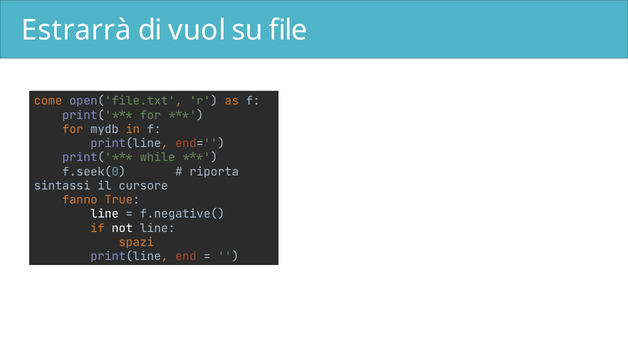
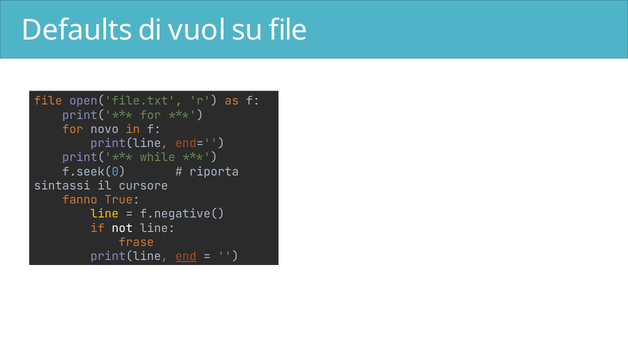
Estrarrà: Estrarrà -> Defaults
come at (48, 101): come -> file
mydb: mydb -> novo
line at (105, 214) colour: white -> yellow
spazi: spazi -> frase
end underline: none -> present
